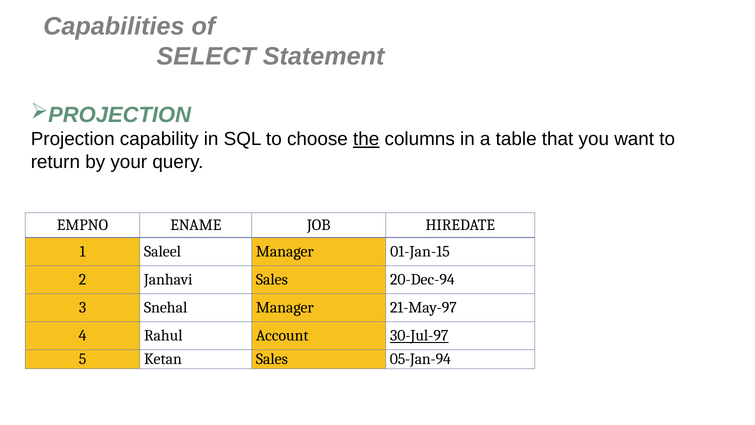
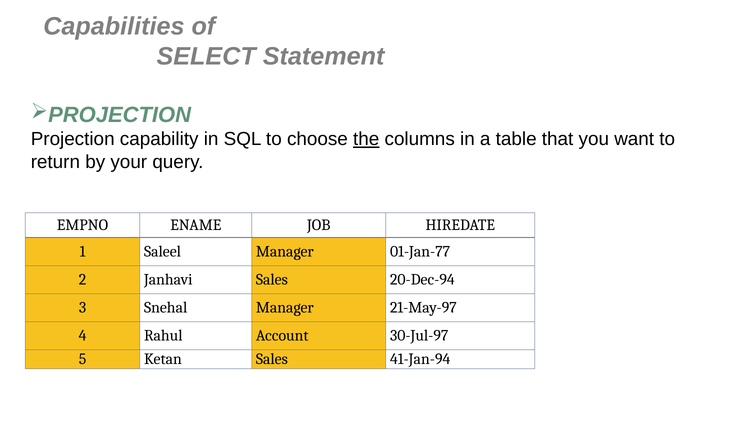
01-Jan-15: 01-Jan-15 -> 01-Jan-77
30-Jul-97 underline: present -> none
05-Jan-94: 05-Jan-94 -> 41-Jan-94
